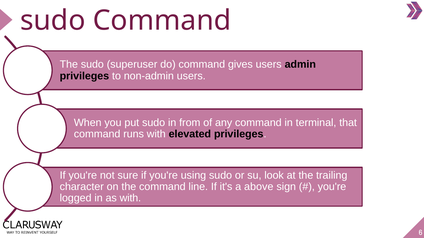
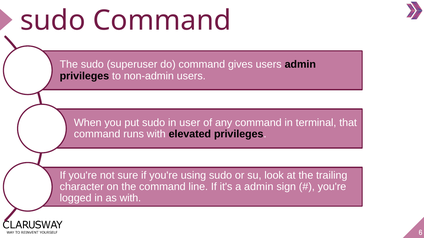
from: from -> user
a above: above -> admin
